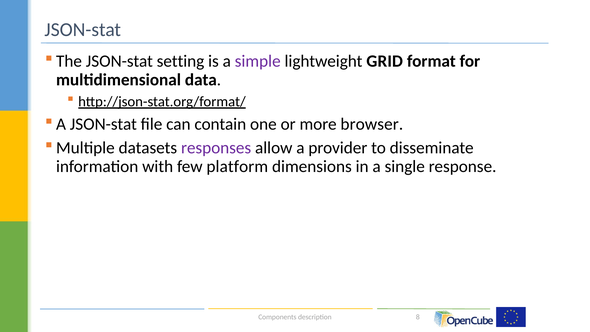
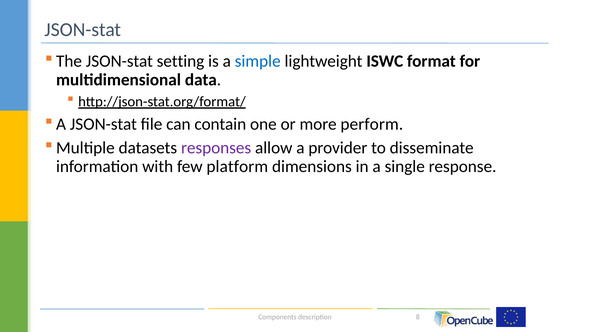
simple colour: purple -> blue
GRID: GRID -> ISWC
browser: browser -> perform
